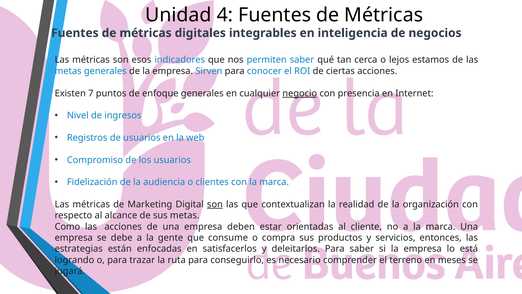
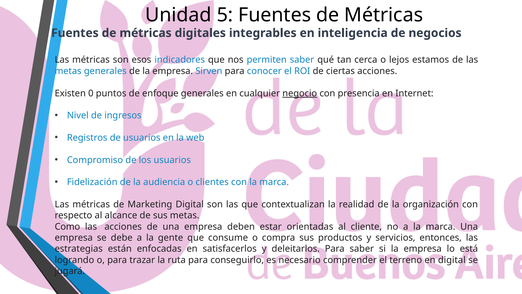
4: 4 -> 5
7: 7 -> 0
son at (215, 204) underline: present -> none
en meses: meses -> digital
